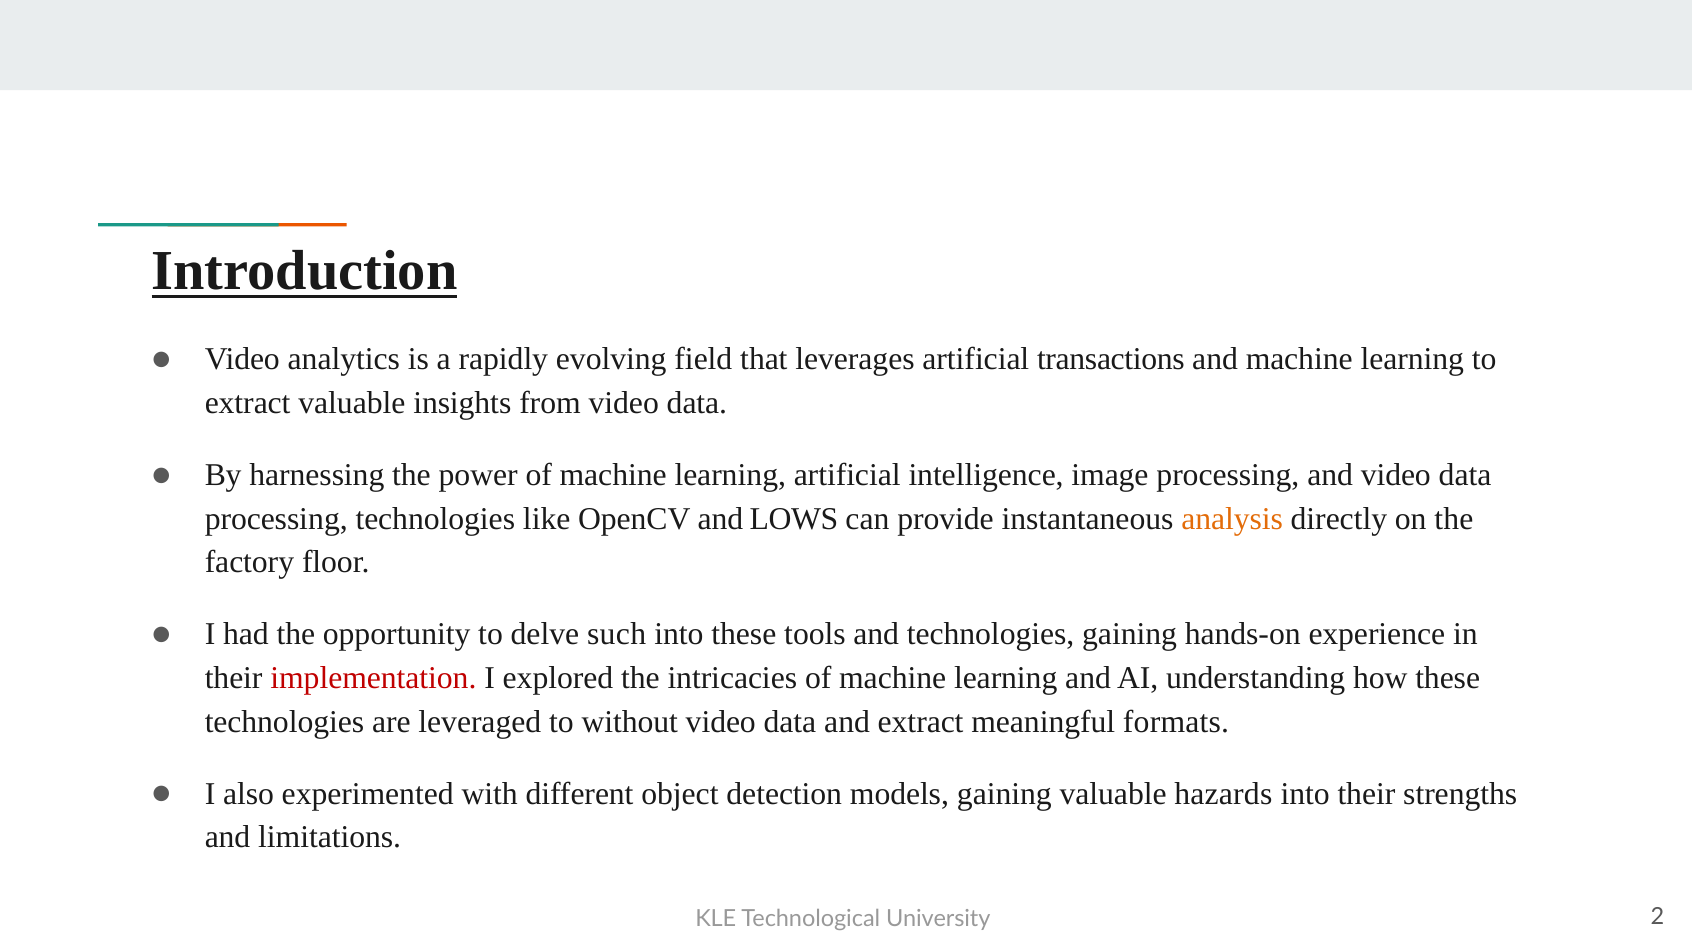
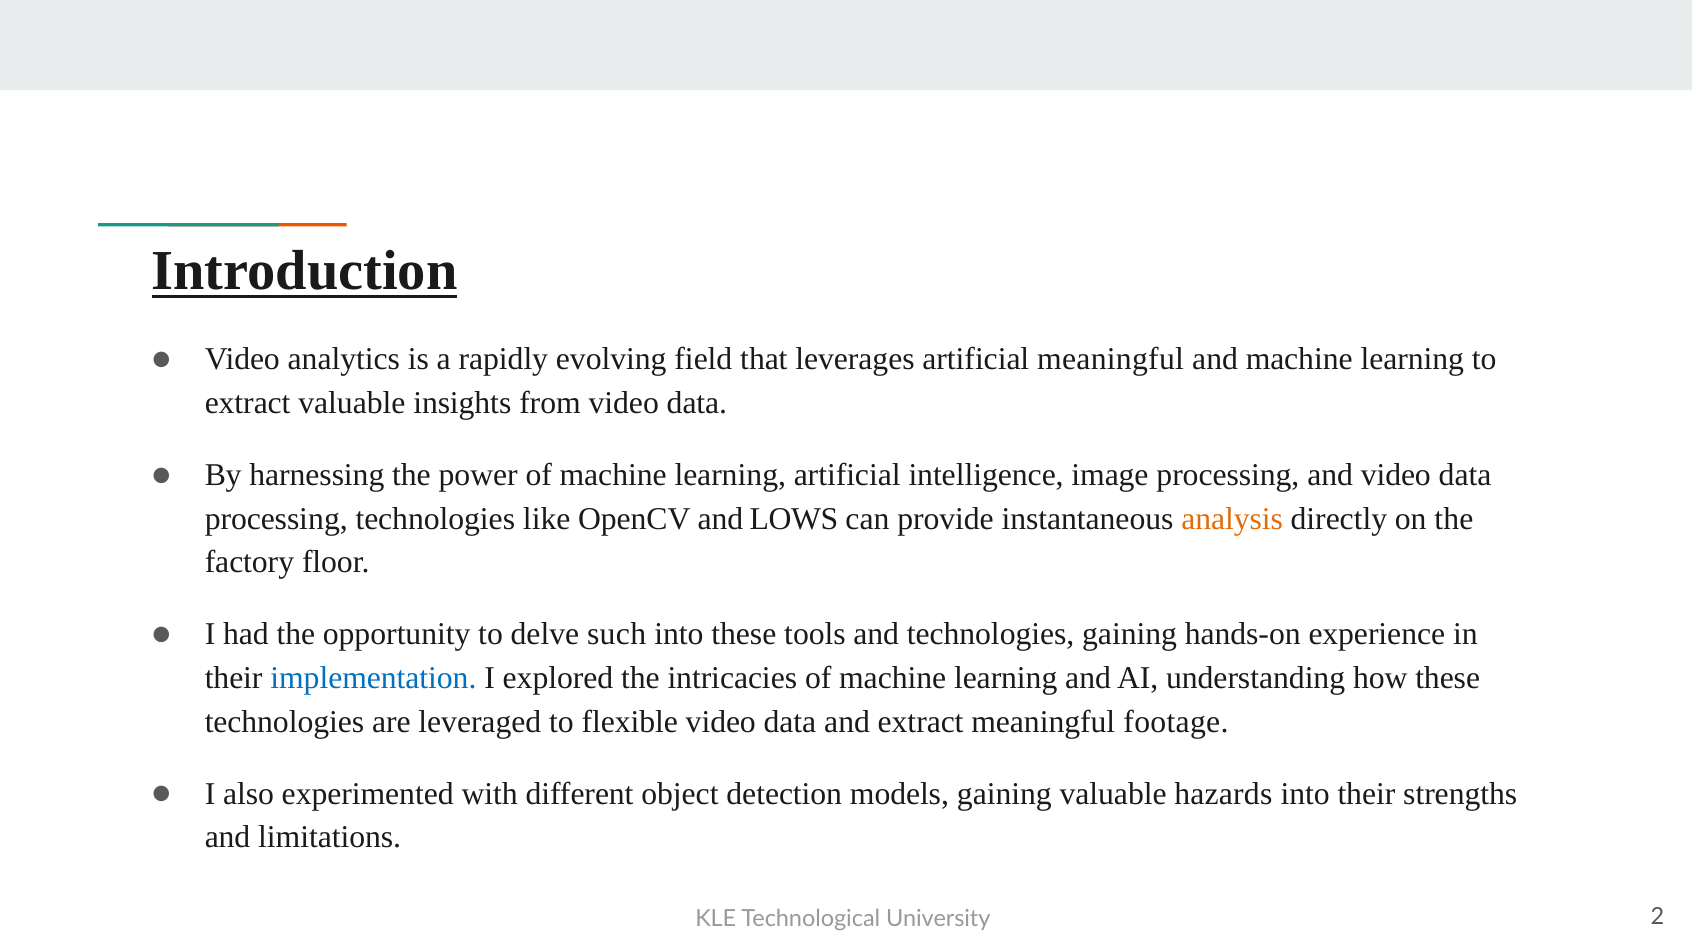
artificial transactions: transactions -> meaningful
implementation colour: red -> blue
without: without -> flexible
formats: formats -> footage
